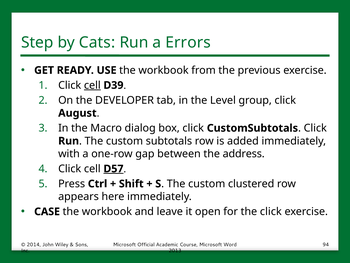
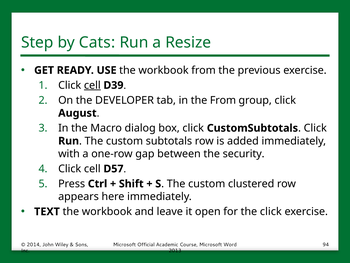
Errors: Errors -> Resize
the Level: Level -> From
address: address -> security
D57 underline: present -> none
CASE: CASE -> TEXT
